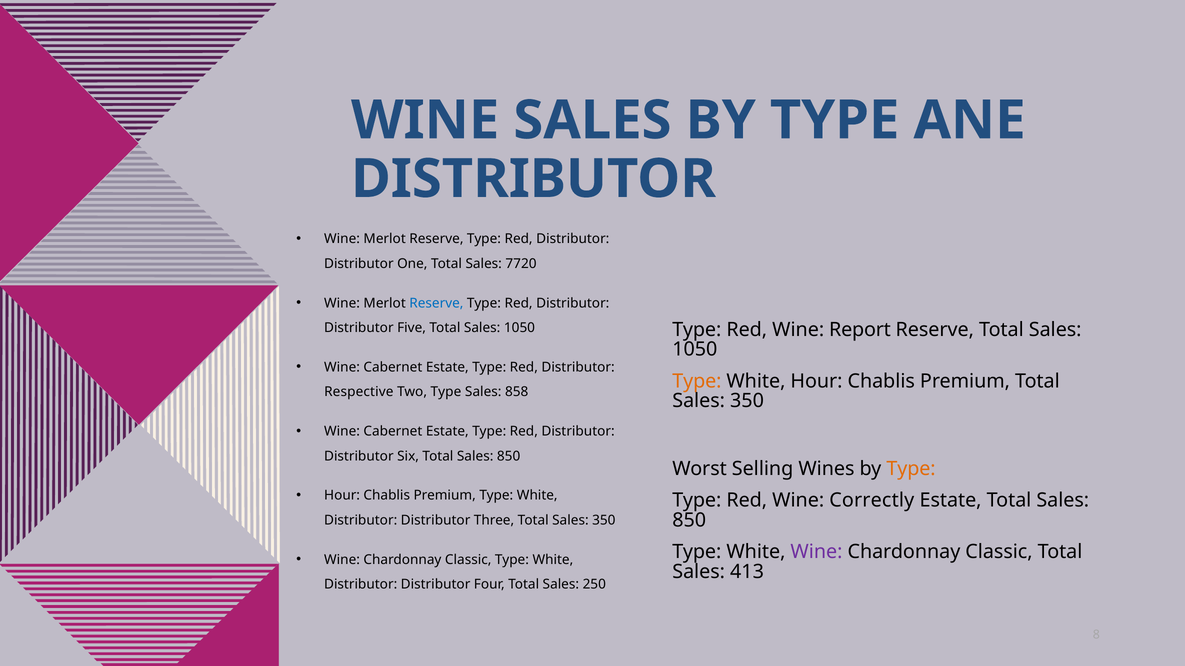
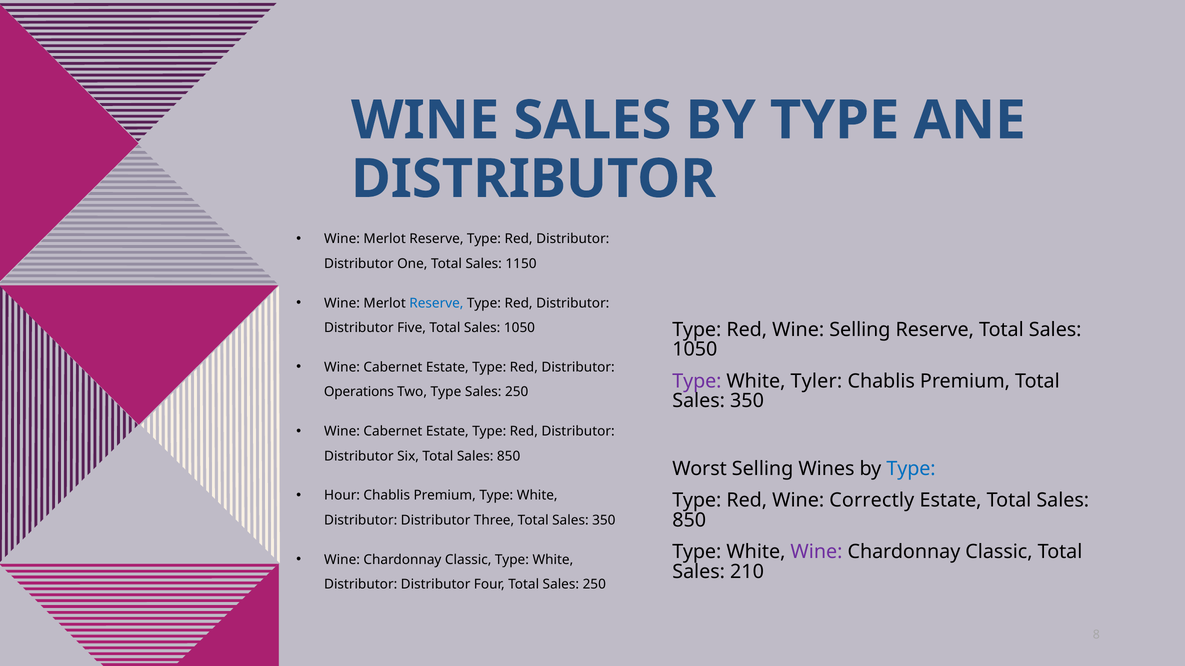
7720: 7720 -> 1150
Wine Report: Report -> Selling
Type at (697, 381) colour: orange -> purple
White Hour: Hour -> Tyler
Respective: Respective -> Operations
858 at (517, 392): 858 -> 250
Type at (911, 469) colour: orange -> blue
413: 413 -> 210
